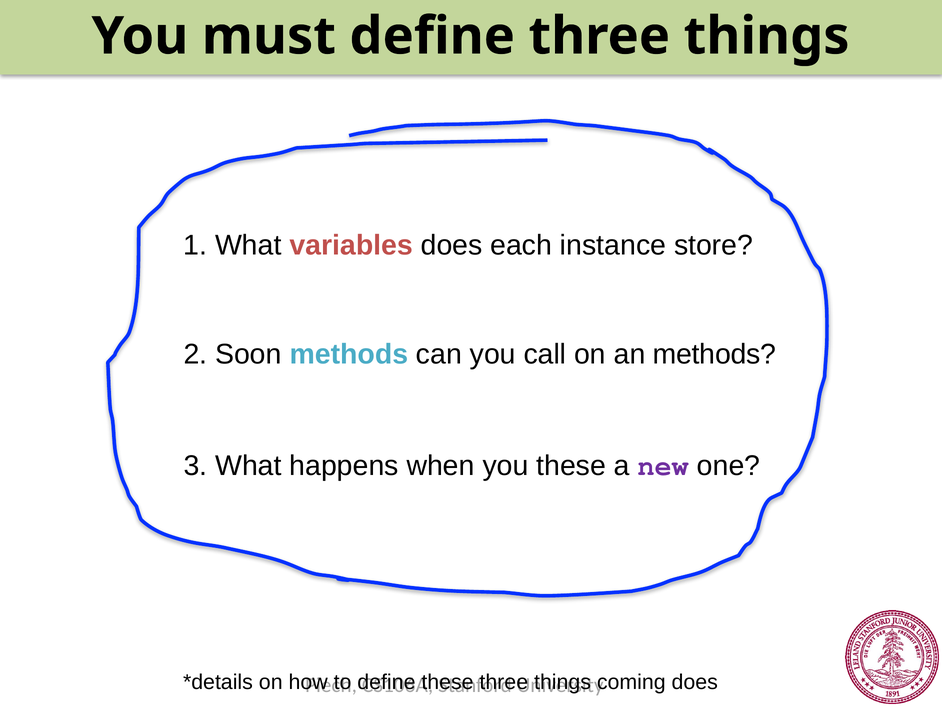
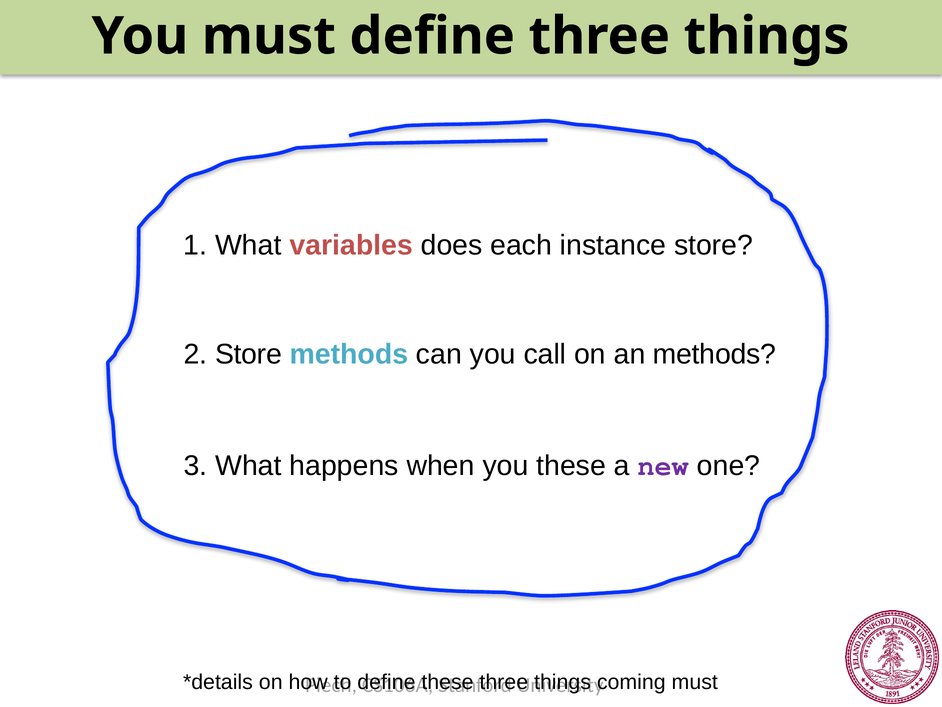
2 Soon: Soon -> Store
coming does: does -> must
